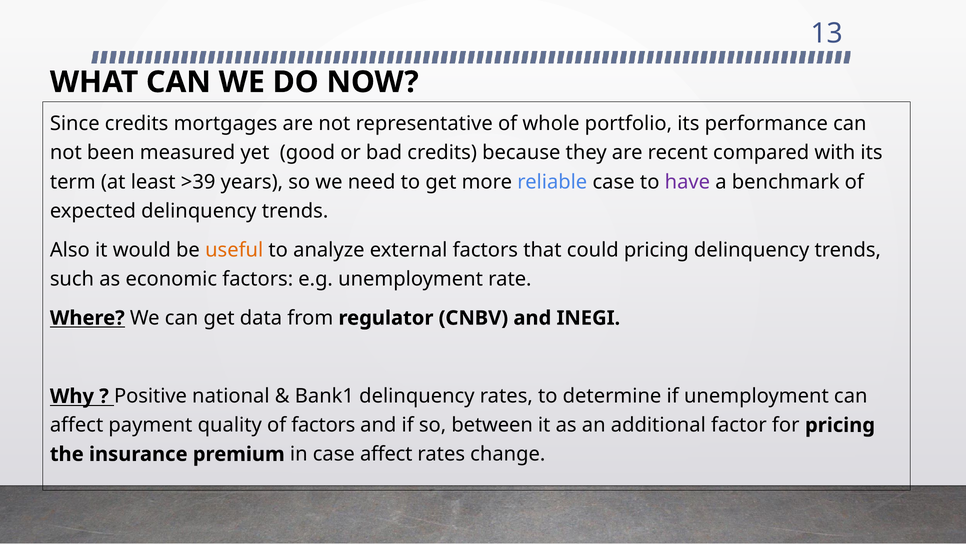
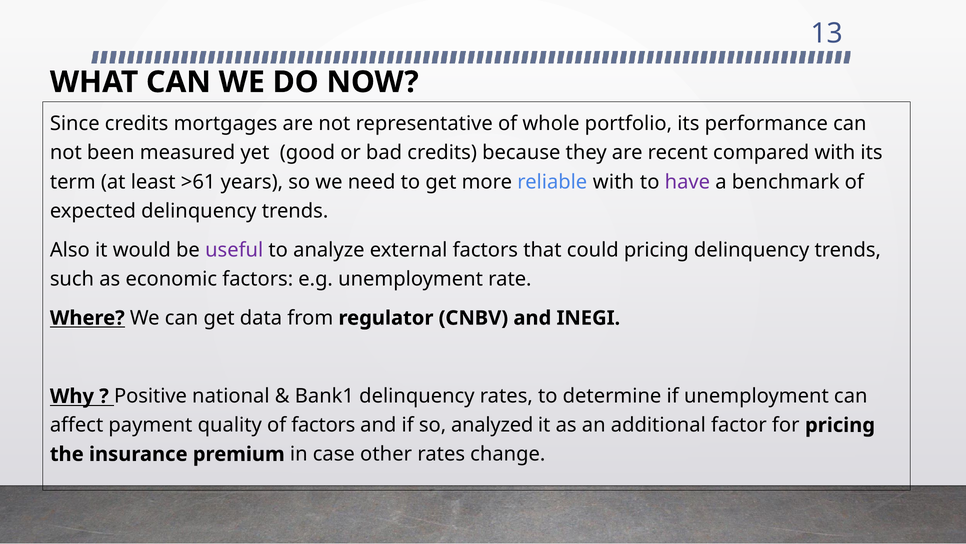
>39: >39 -> >61
reliable case: case -> with
useful colour: orange -> purple
between: between -> analyzed
case affect: affect -> other
